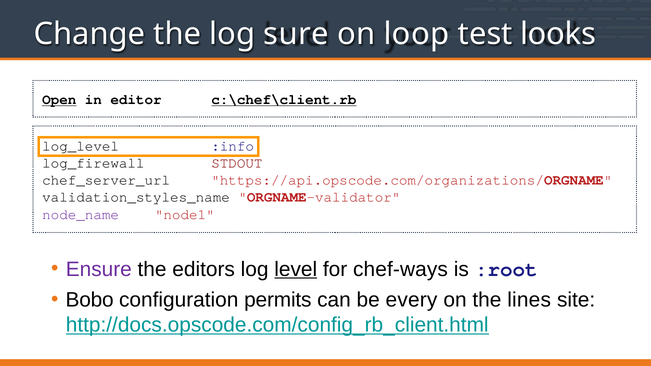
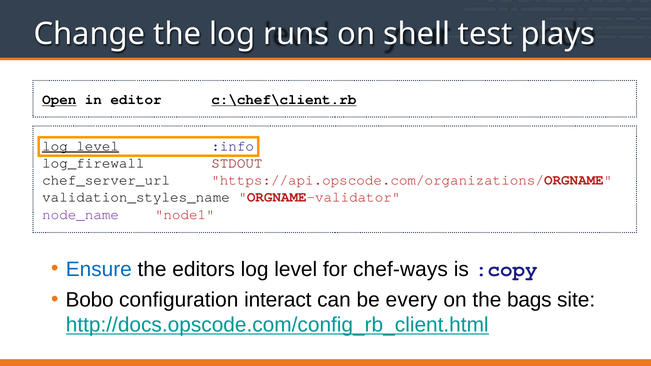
sure: sure -> runs
loop: loop -> shell
looks: looks -> plays
log_level underline: none -> present
Ensure colour: purple -> blue
level underline: present -> none
:root: :root -> :copy
permits: permits -> interact
lines: lines -> bags
